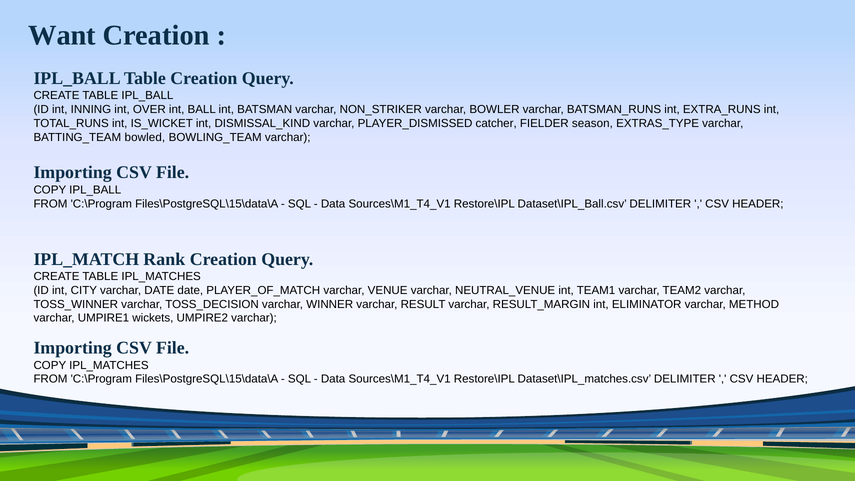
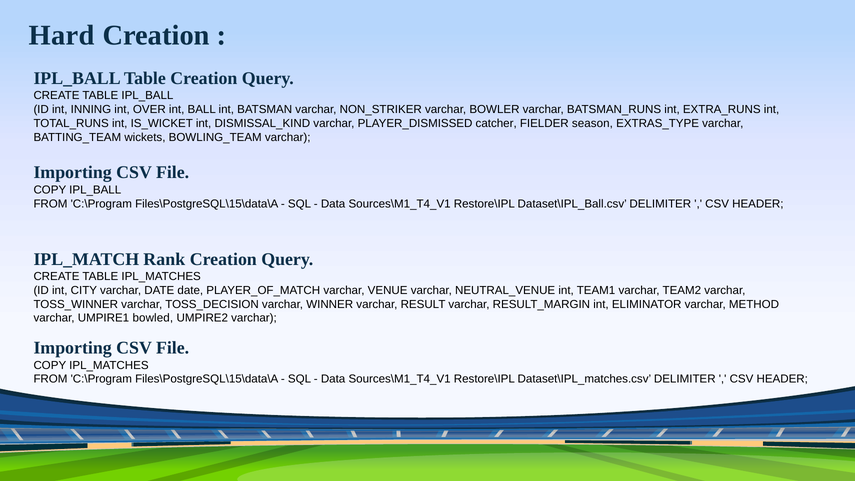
Want: Want -> Hard
bowled: bowled -> wickets
wickets: wickets -> bowled
